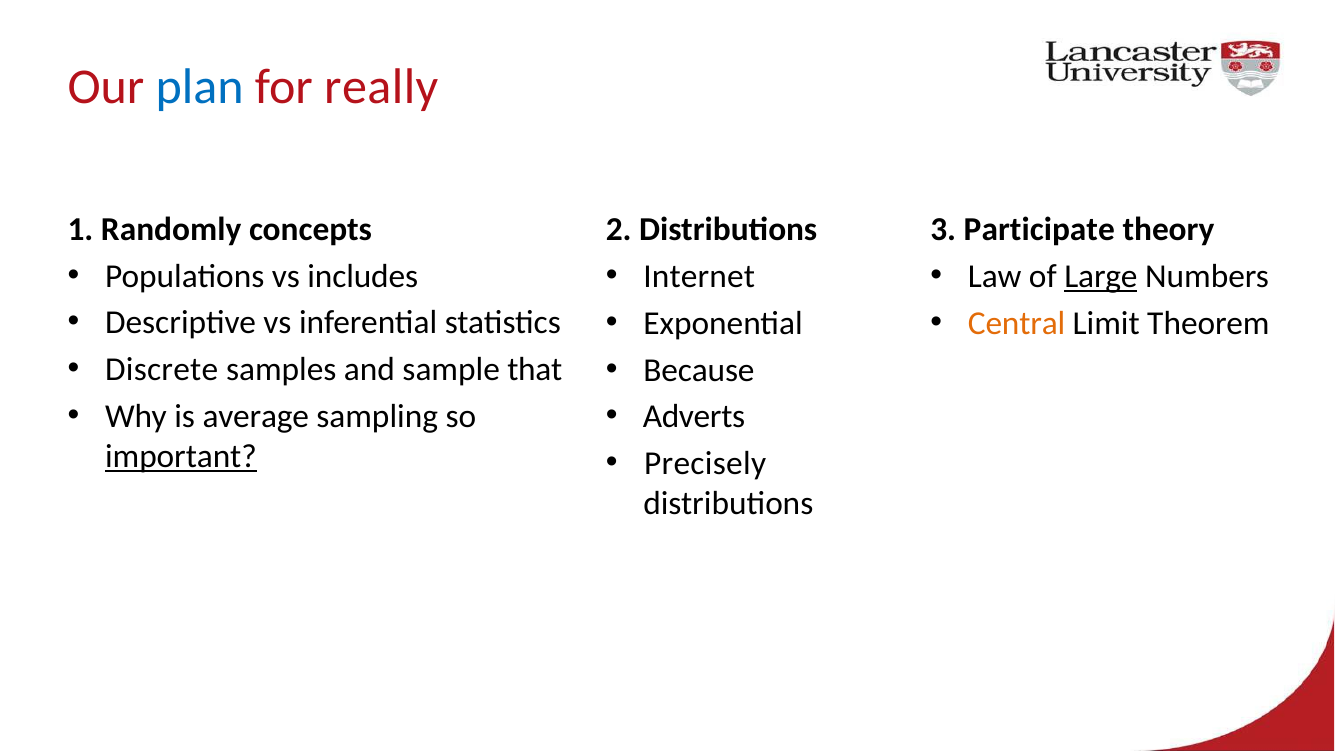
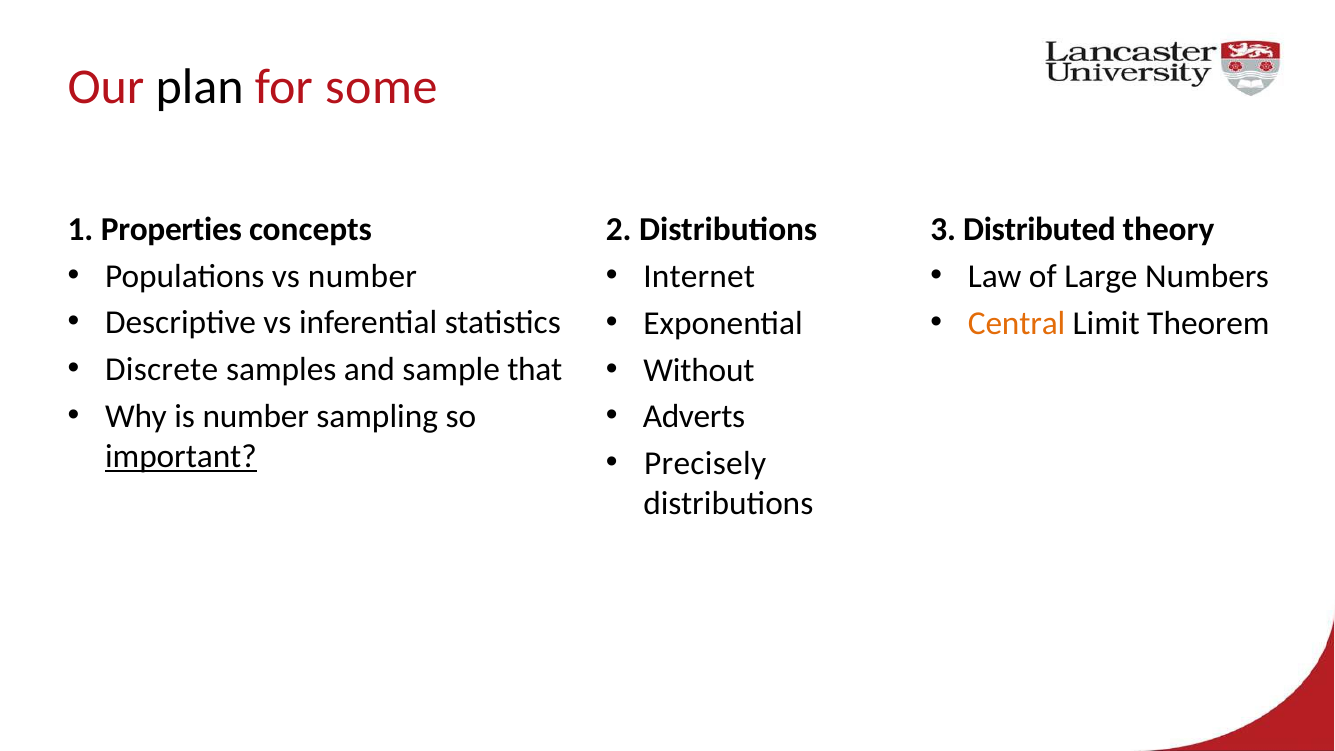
plan colour: blue -> black
really: really -> some
Randomly: Randomly -> Properties
Participate: Participate -> Distributed
vs includes: includes -> number
Large underline: present -> none
Because: Because -> Without
is average: average -> number
